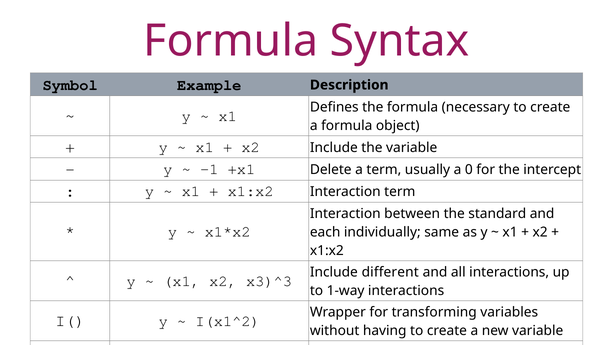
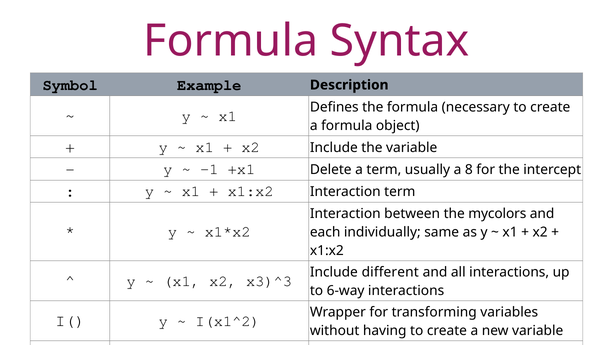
0: 0 -> 8
standard: standard -> mycolors
1-way: 1-way -> 6-way
